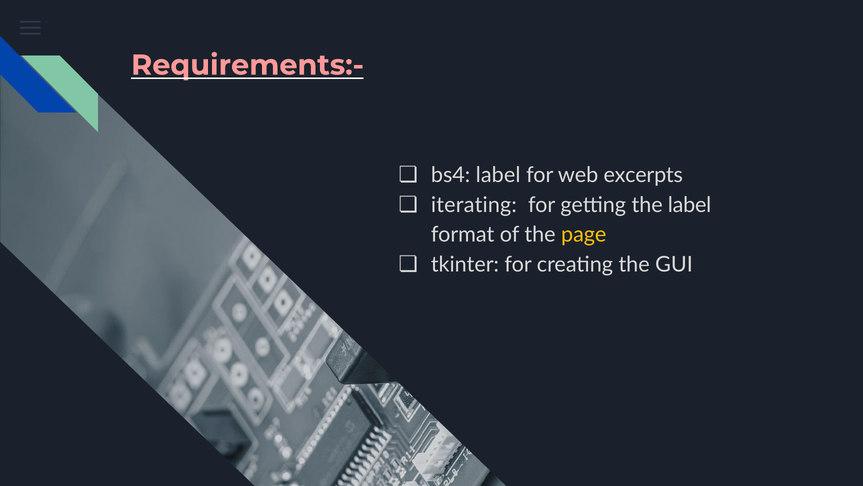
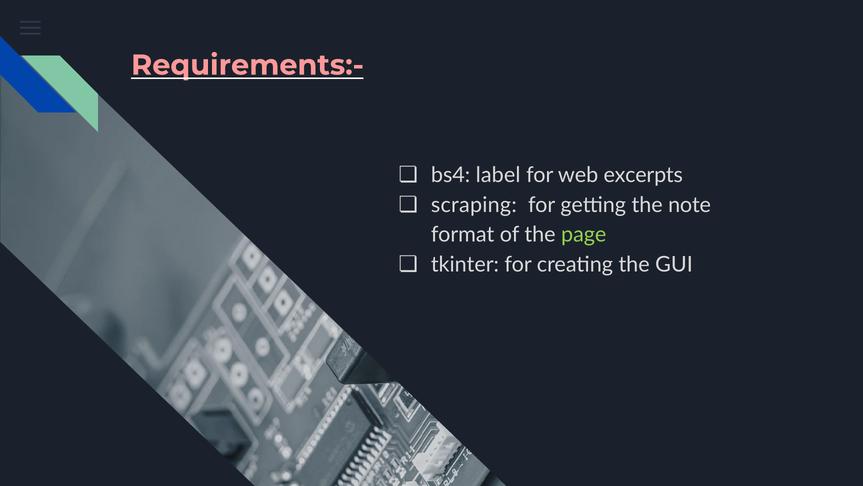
iterating: iterating -> scraping
the label: label -> note
page colour: yellow -> light green
